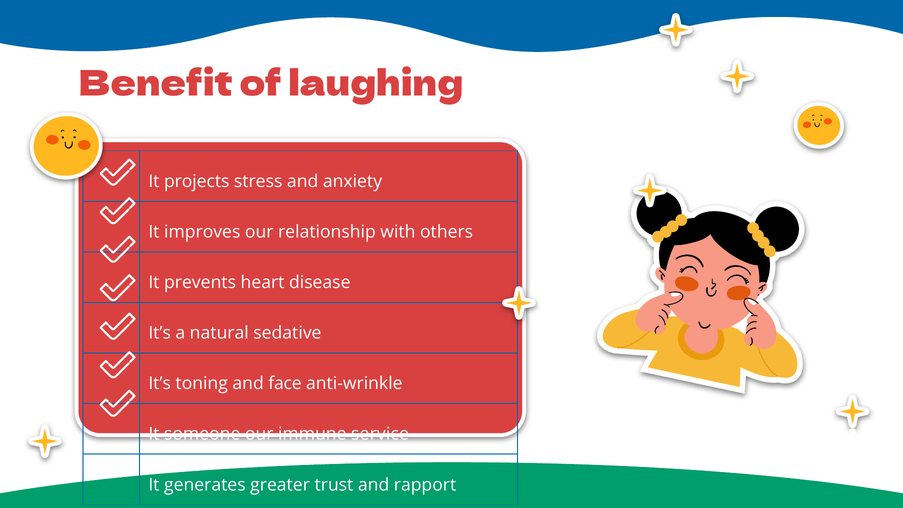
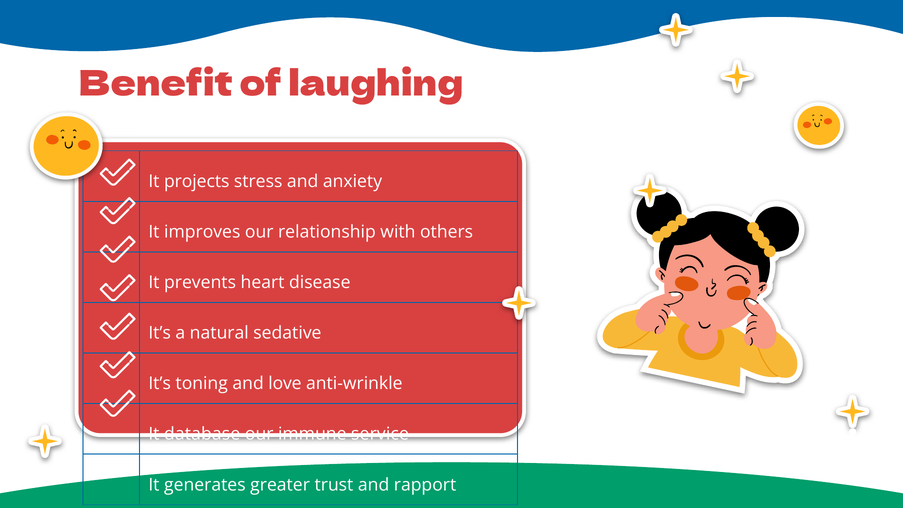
face: face -> love
someone: someone -> database
